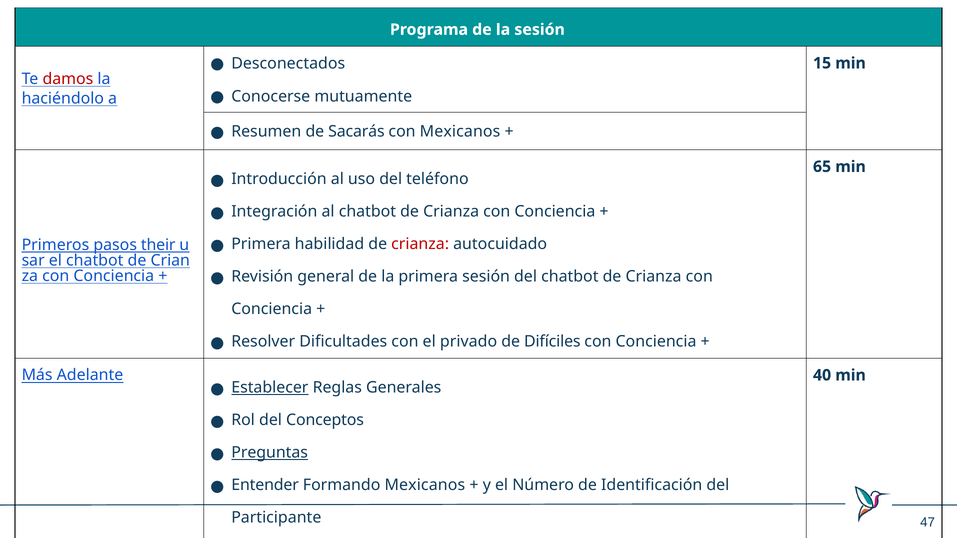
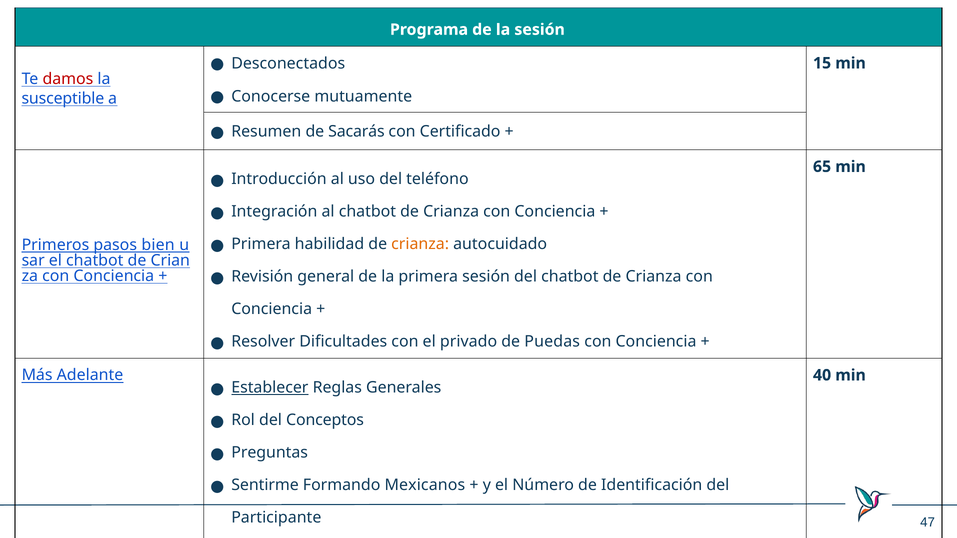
haciéndolo: haciéndolo -> susceptible
con Mexicanos: Mexicanos -> Certificado
crianza at (420, 244) colour: red -> orange
their: their -> bien
Difíciles: Difíciles -> Puedas
Preguntas underline: present -> none
Entender: Entender -> Sentirme
